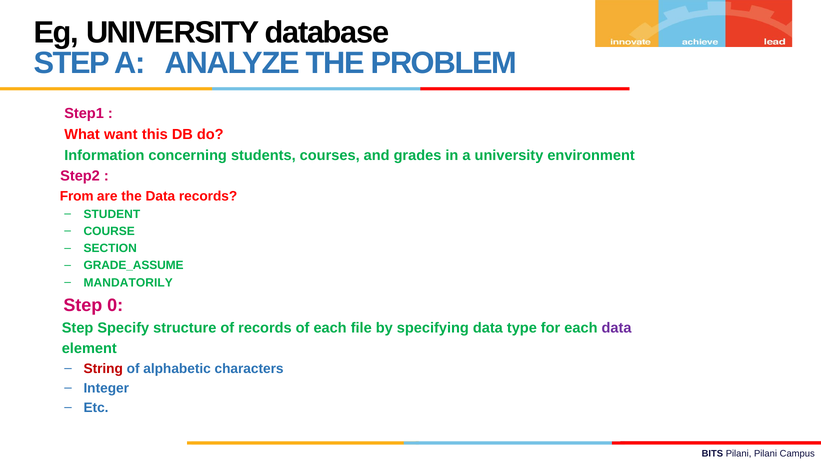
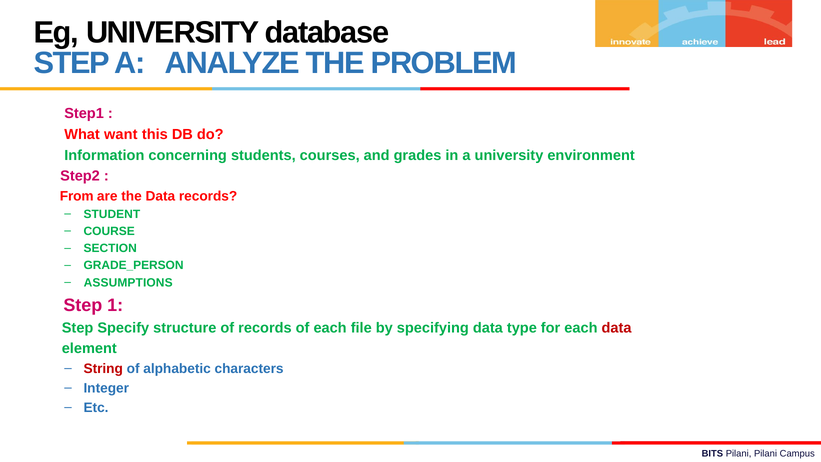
GRADE_ASSUME: GRADE_ASSUME -> GRADE_PERSON
MANDATORILY: MANDATORILY -> ASSUMPTIONS
0: 0 -> 1
data at (617, 328) colour: purple -> red
